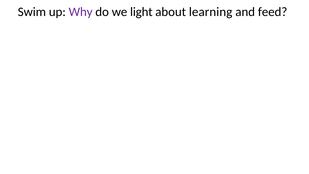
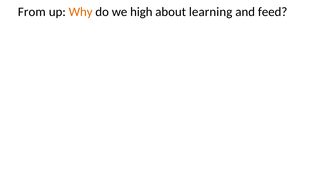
Swim: Swim -> From
Why colour: purple -> orange
light: light -> high
